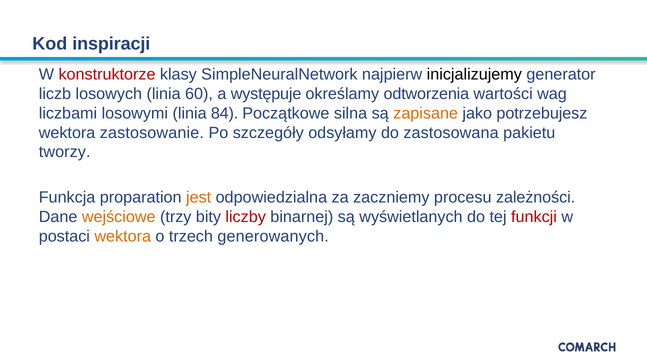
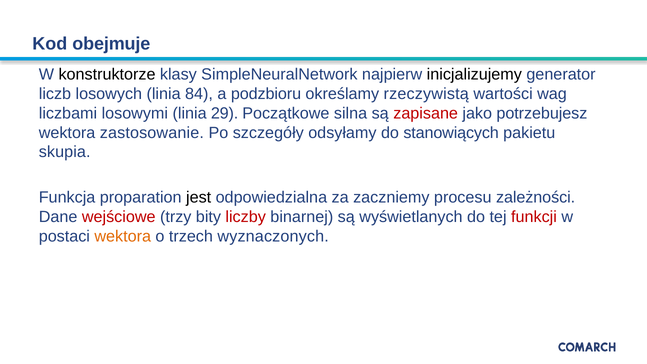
inspiracji: inspiracji -> obejmuje
konstruktorze colour: red -> black
60: 60 -> 84
występuje: występuje -> podzbioru
odtworzenia: odtworzenia -> rzeczywistą
84: 84 -> 29
zapisane colour: orange -> red
zastosowana: zastosowana -> stanowiących
tworzy: tworzy -> skupia
jest colour: orange -> black
wejściowe colour: orange -> red
generowanych: generowanych -> wyznaczonych
